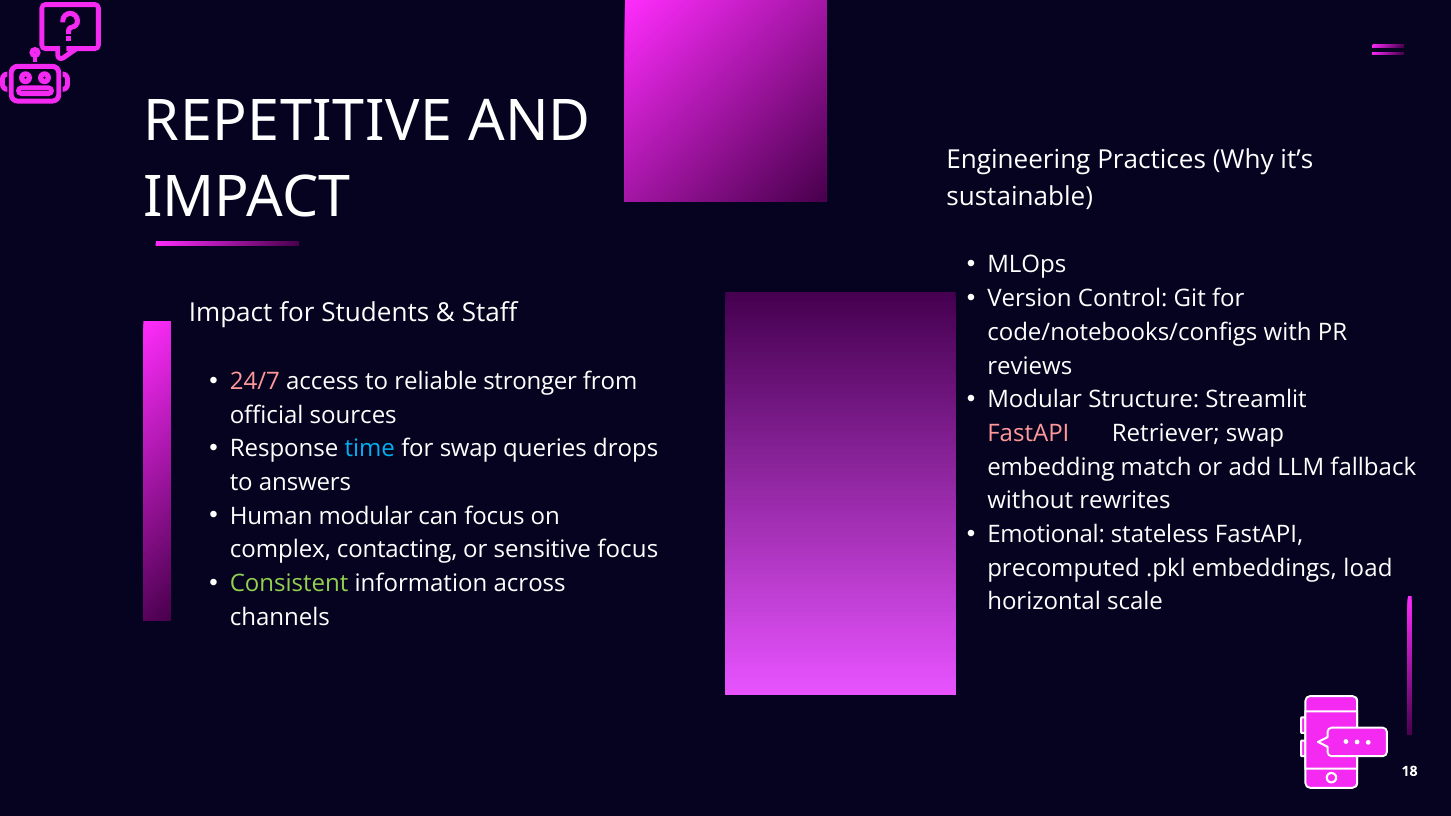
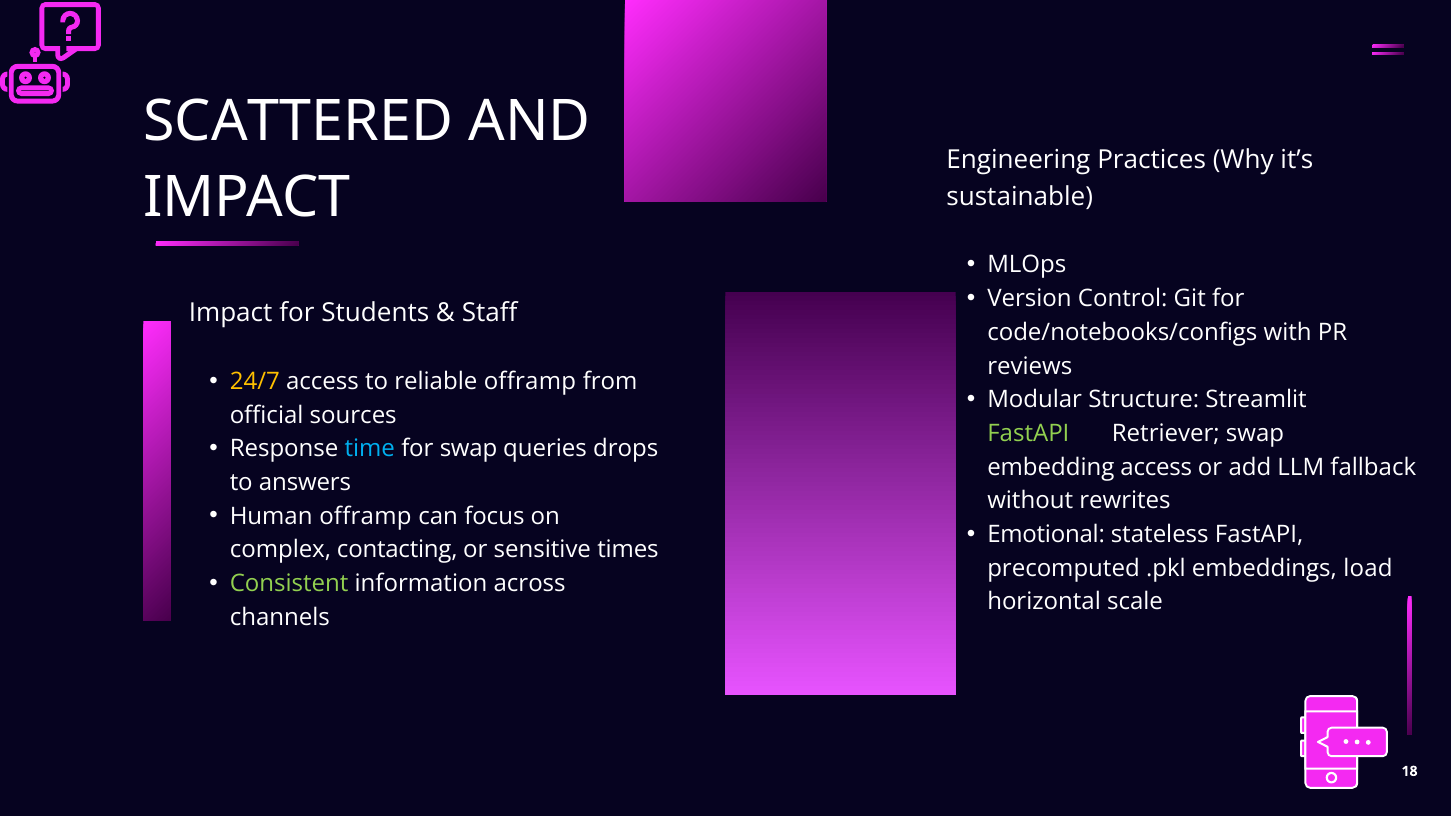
REPETITIVE: REPETITIVE -> SCATTERED
24/7 colour: pink -> yellow
reliable stronger: stronger -> offramp
FastAPI at (1028, 434) colour: pink -> light green
embedding match: match -> access
Human modular: modular -> offramp
sensitive focus: focus -> times
